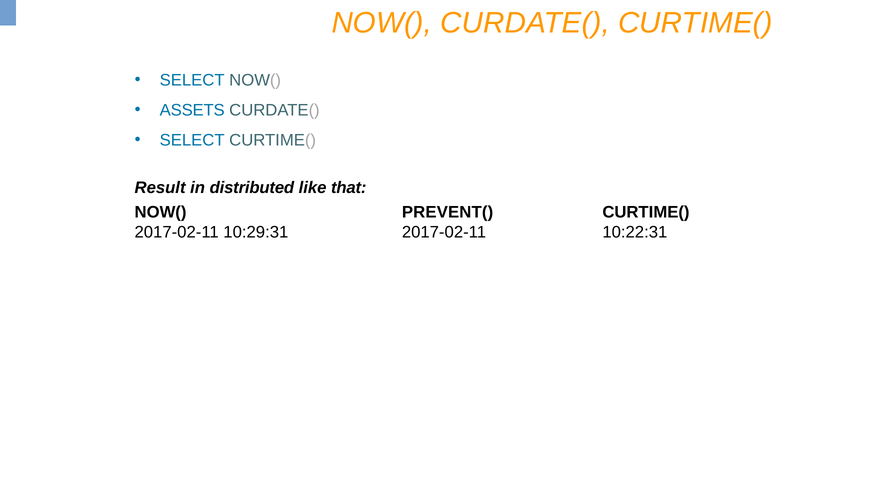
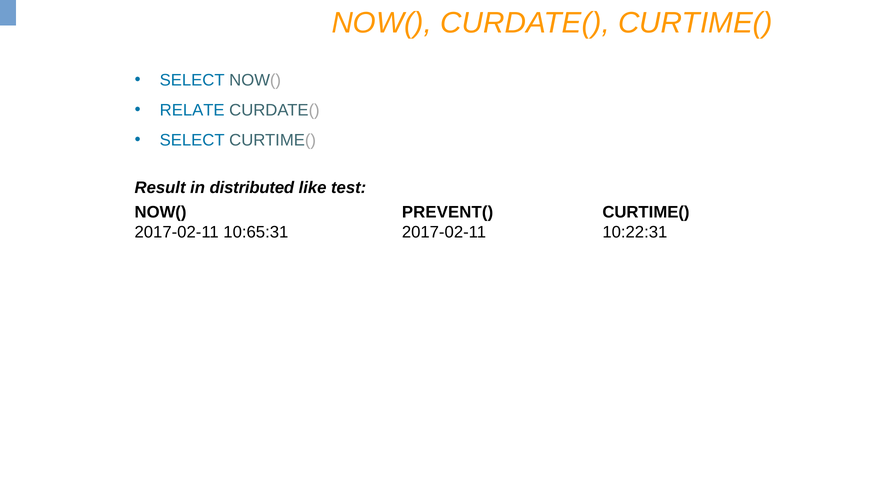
ASSETS: ASSETS -> RELATE
that: that -> test
10:29:31: 10:29:31 -> 10:65:31
